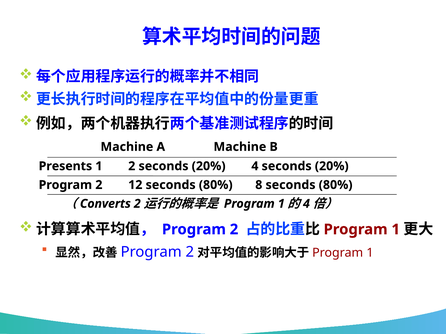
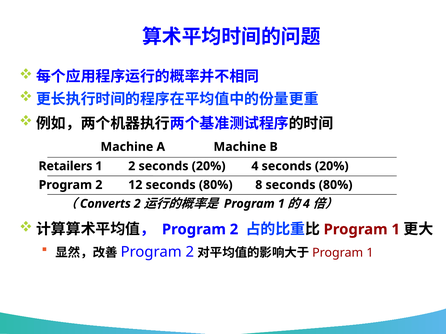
Presents: Presents -> Retailers
